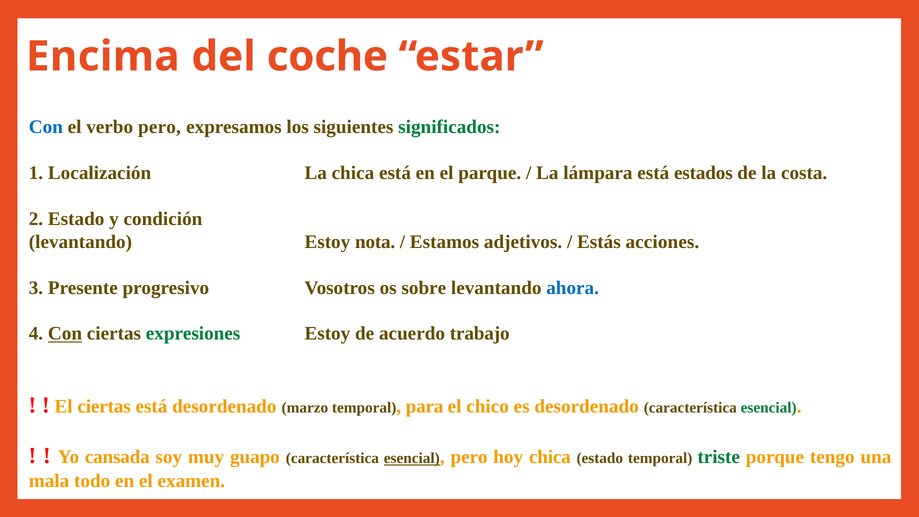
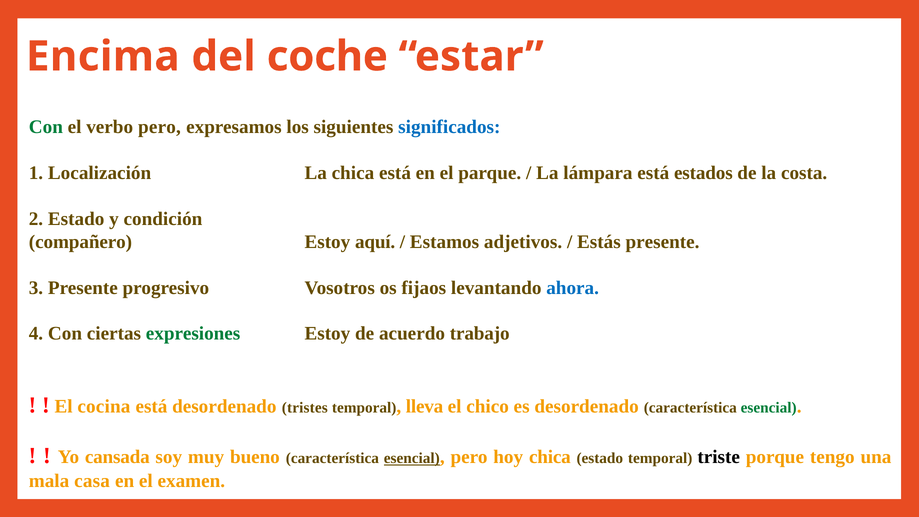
Con at (46, 127) colour: blue -> green
significados colour: green -> blue
levantando at (80, 242): levantando -> compañero
nota: nota -> aquí
Estás acciones: acciones -> presente
sobre: sobre -> fijaos
Con at (65, 334) underline: present -> none
El ciertas: ciertas -> cocina
marzo: marzo -> tristes
para: para -> lleva
guapo: guapo -> bueno
triste colour: green -> black
todo: todo -> casa
